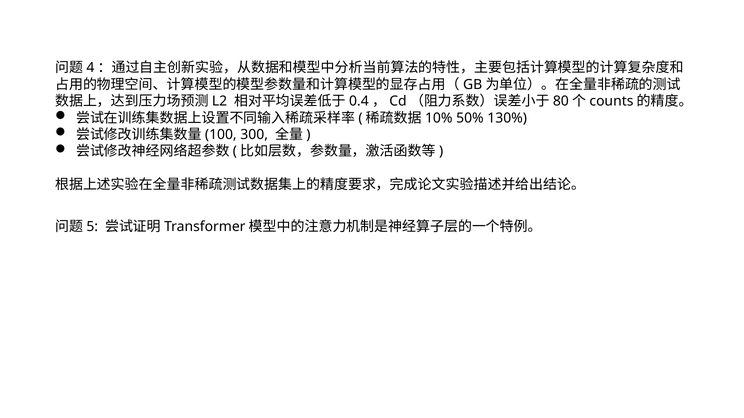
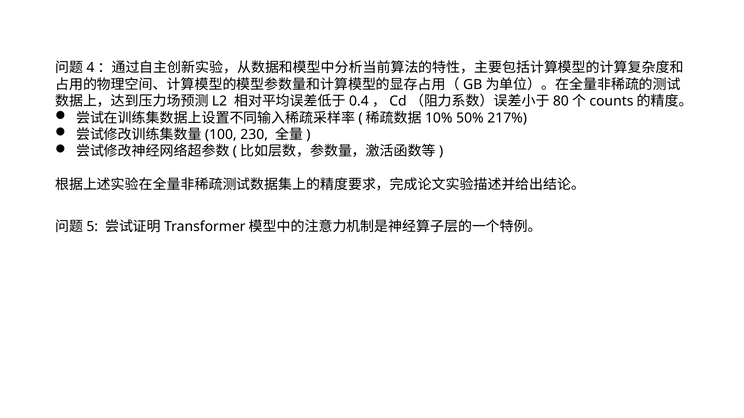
130%: 130% -> 217%
300: 300 -> 230
